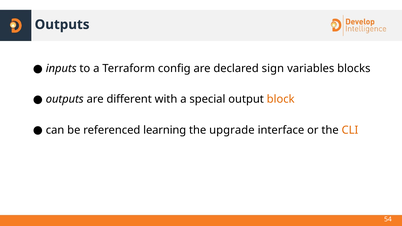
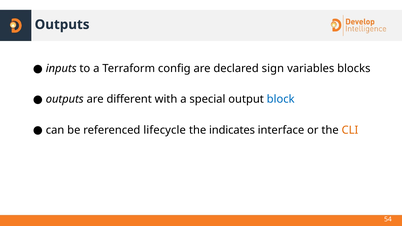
block colour: orange -> blue
learning: learning -> lifecycle
upgrade: upgrade -> indicates
